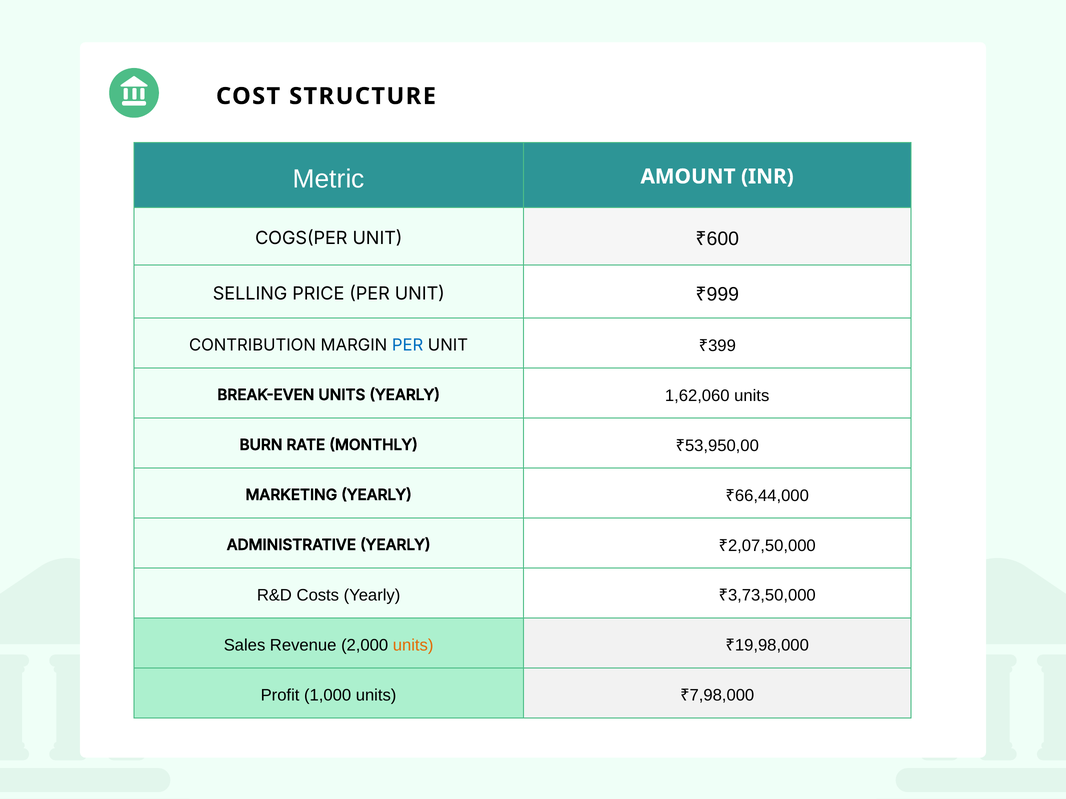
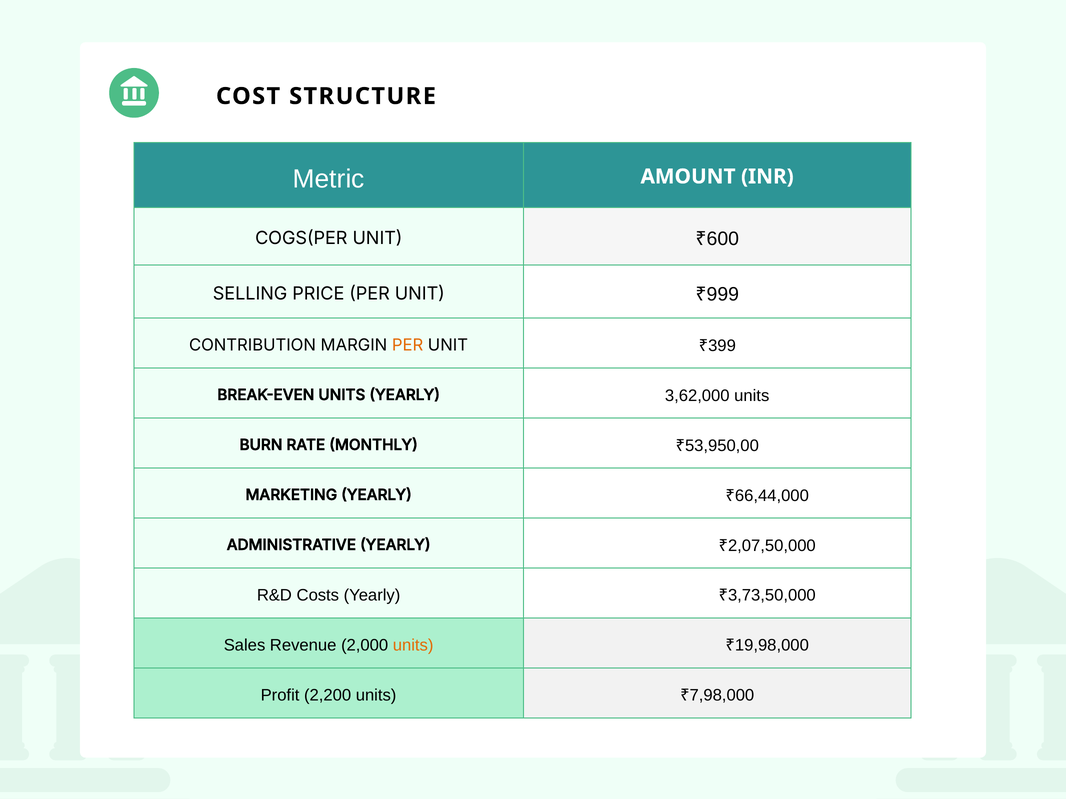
PER at (408, 345) colour: blue -> orange
1,62,060: 1,62,060 -> 3,62,000
1,000: 1,000 -> 2,200
